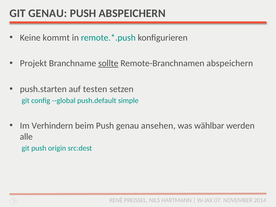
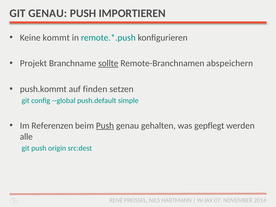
PUSH ABSPEICHERN: ABSPEICHERN -> IMPORTIEREN
push.starten: push.starten -> push.kommt
testen: testen -> finden
Verhindern: Verhindern -> Referenzen
Push at (105, 126) underline: none -> present
ansehen: ansehen -> gehalten
wählbar: wählbar -> gepflegt
